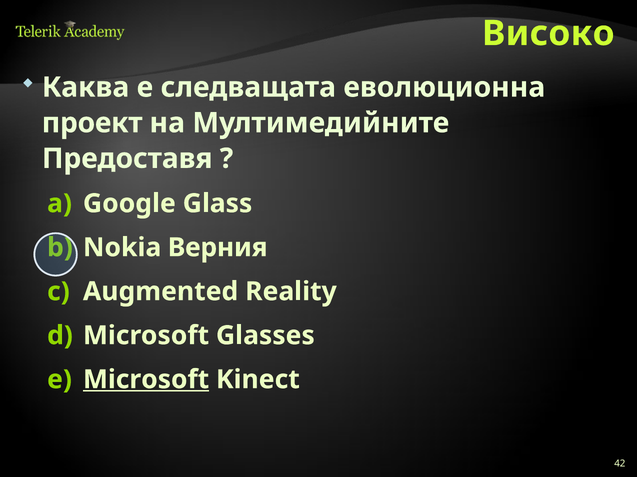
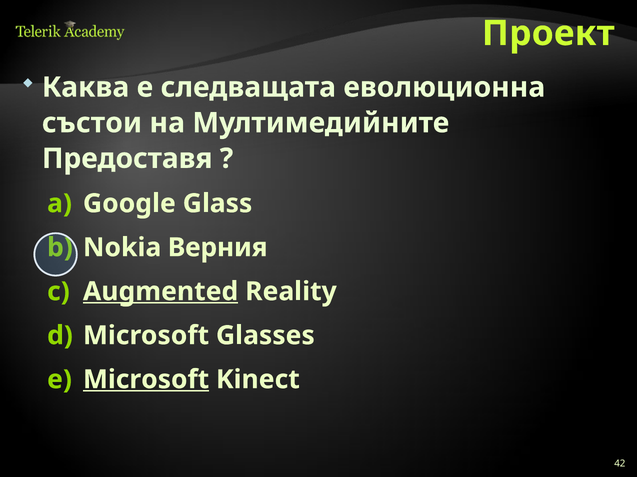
Високо: Високо -> Проект
проект: проект -> състои
Augmented underline: none -> present
